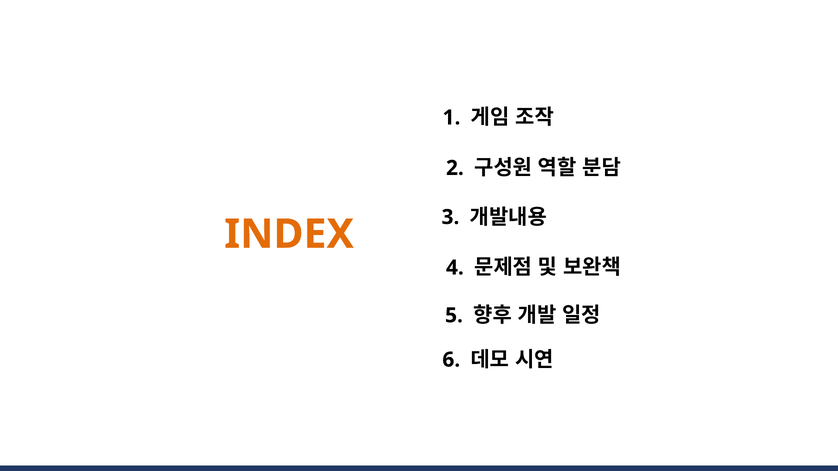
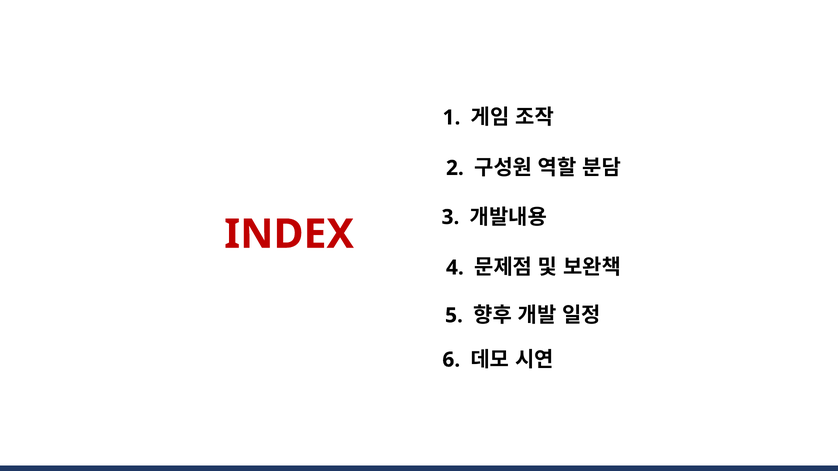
INDEX colour: orange -> red
